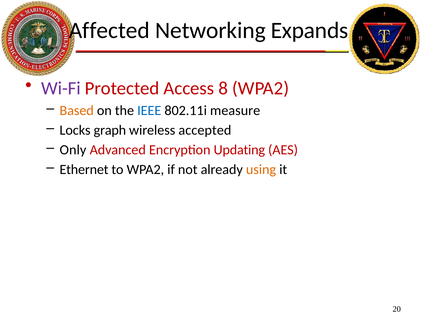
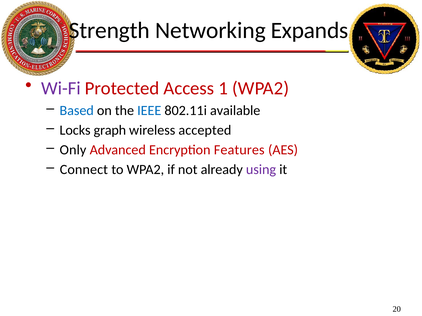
Affected: Affected -> Strength
8: 8 -> 1
Based colour: orange -> blue
measure: measure -> available
Updating: Updating -> Features
Ethernet: Ethernet -> Connect
using colour: orange -> purple
